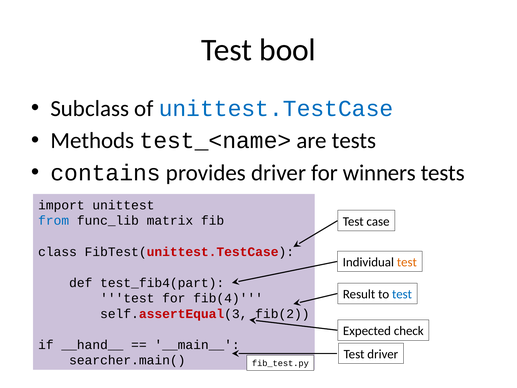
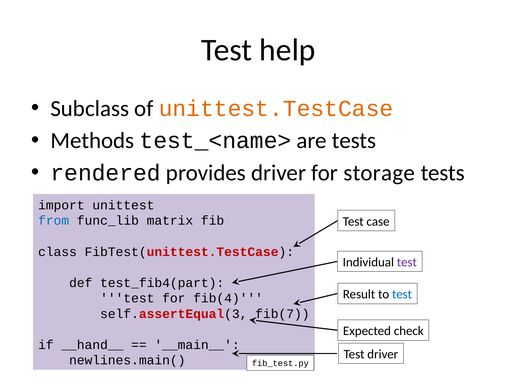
bool: bool -> help
unittest.TestCase colour: blue -> orange
contains: contains -> rendered
winners: winners -> storage
test at (407, 262) colour: orange -> purple
fib(2: fib(2 -> fib(7
searcher.main(: searcher.main( -> newlines.main(
